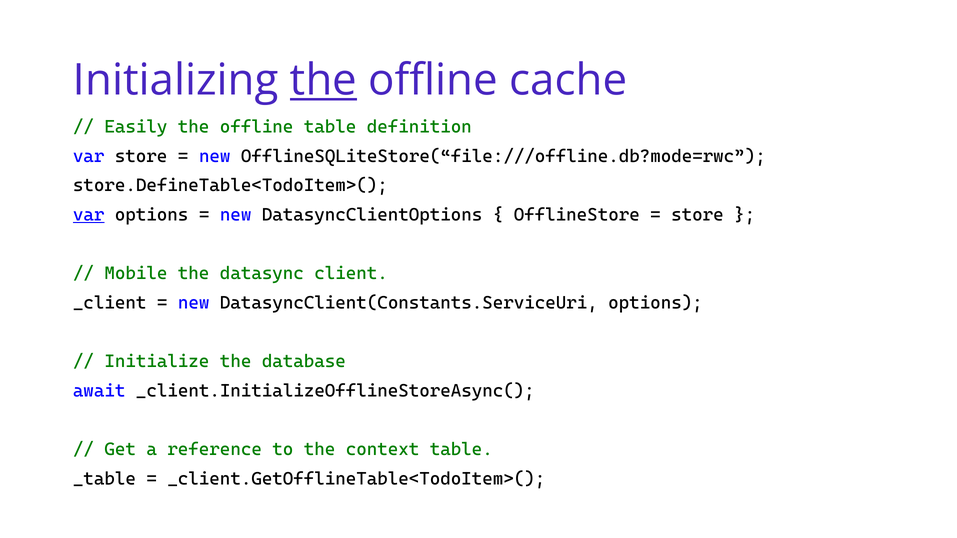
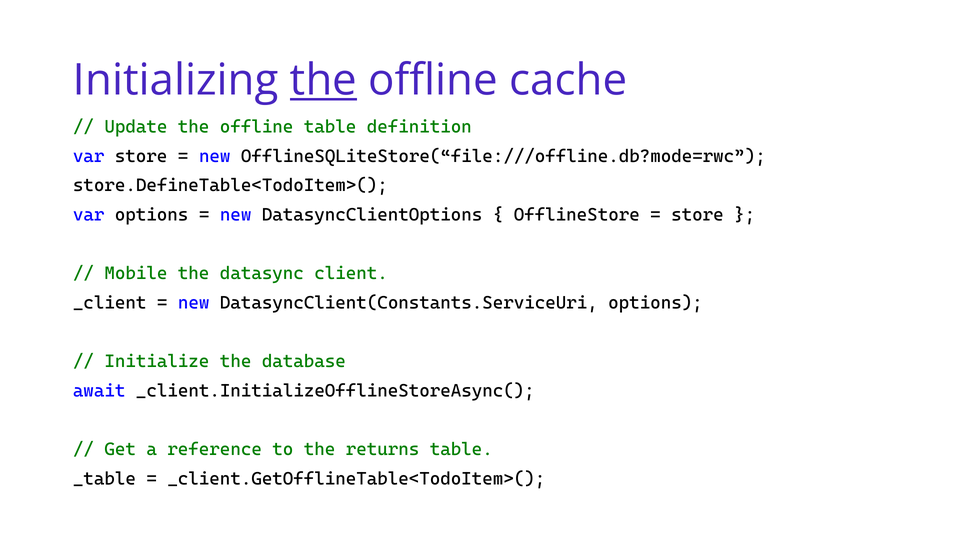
Easily: Easily -> Update
var at (89, 215) underline: present -> none
context: context -> returns
